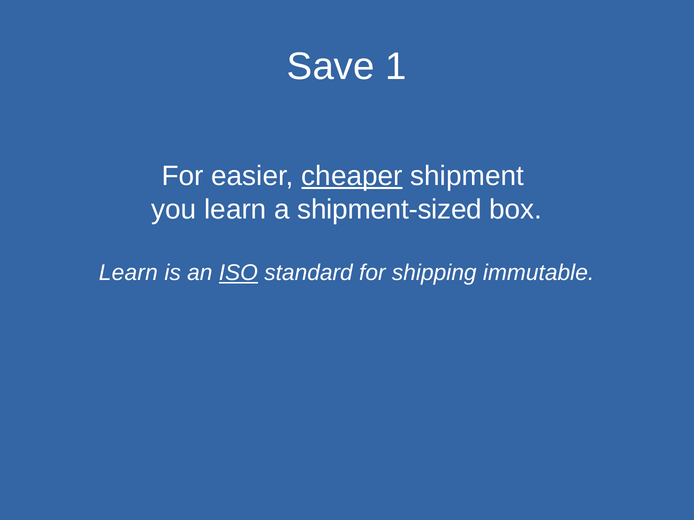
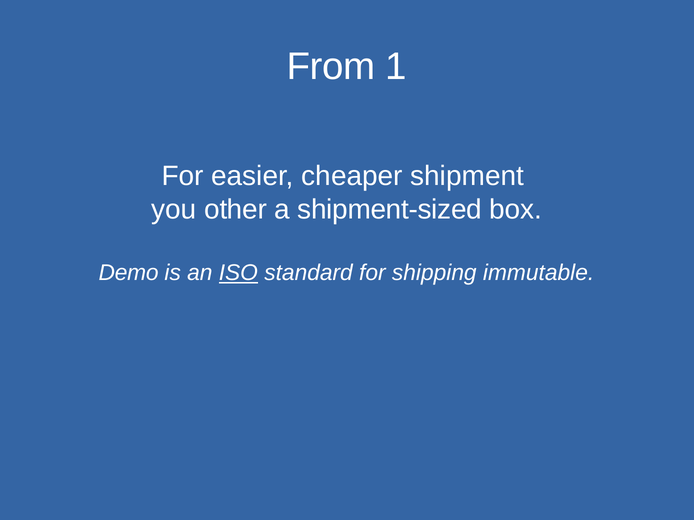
Save: Save -> From
cheaper underline: present -> none
you learn: learn -> other
Learn at (128, 273): Learn -> Demo
